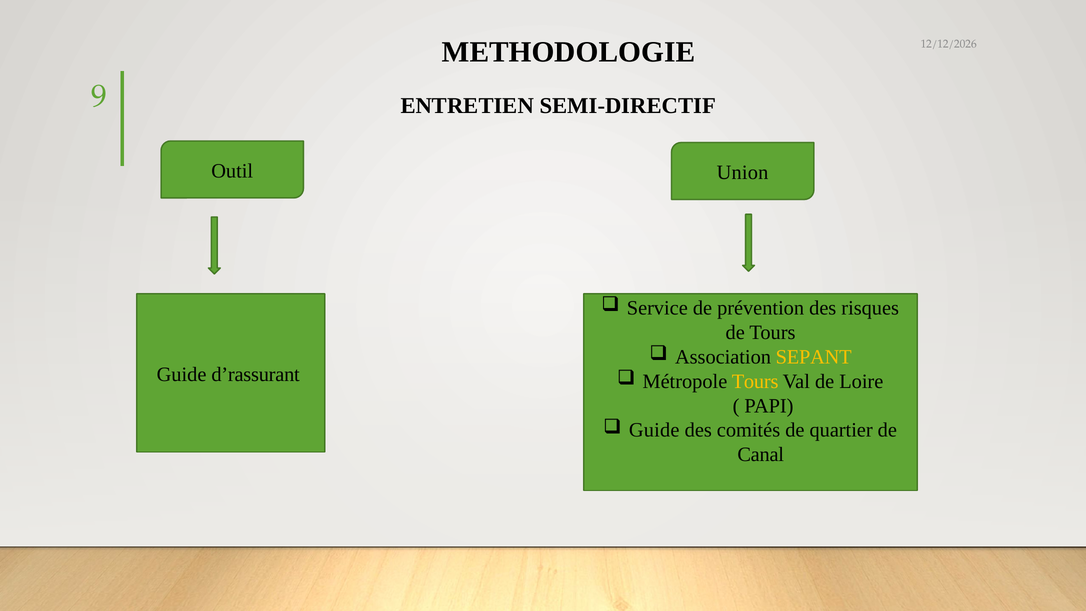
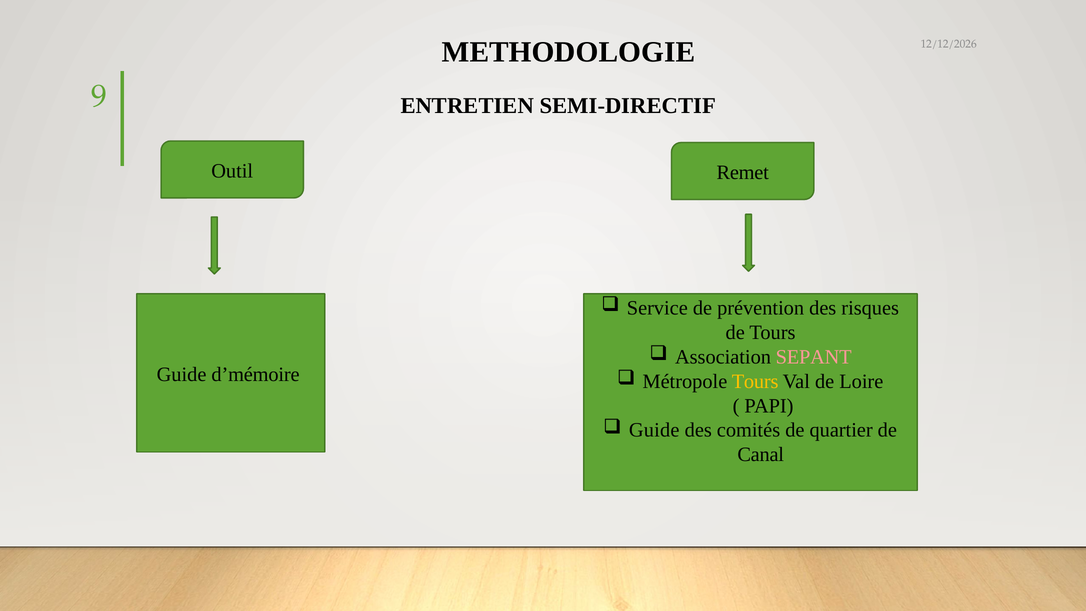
Union: Union -> Remet
SEPANT colour: yellow -> pink
d’rassurant: d’rassurant -> d’mémoire
